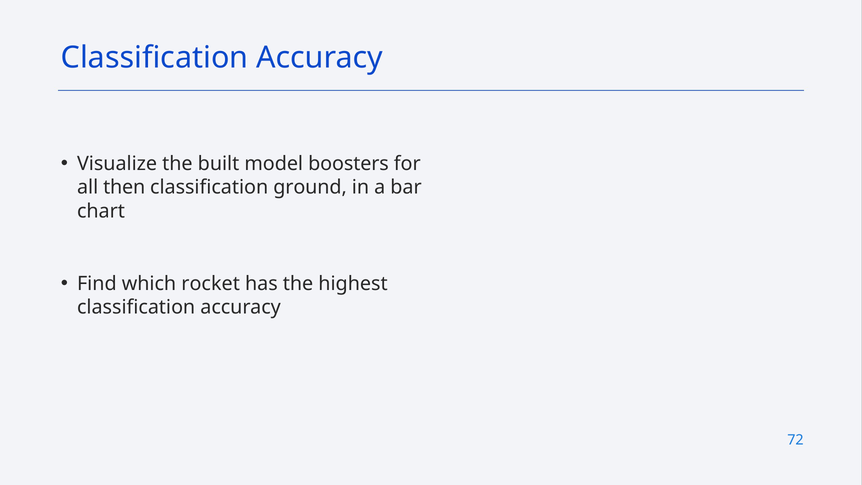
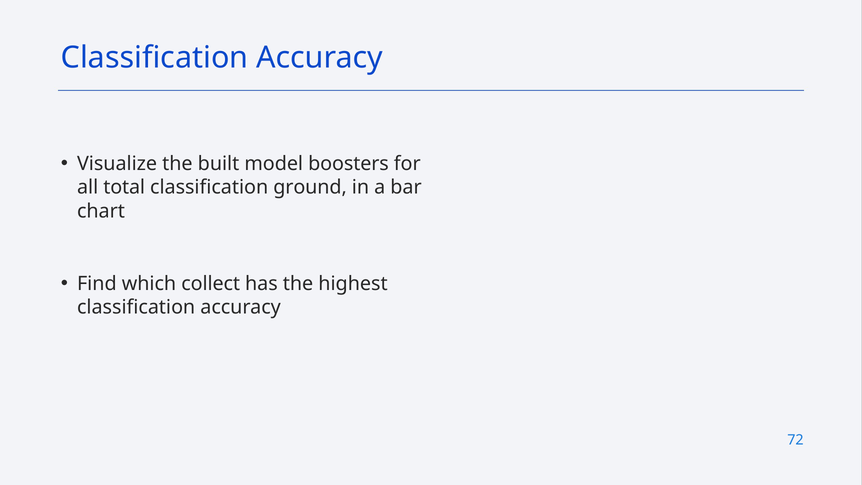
then: then -> total
rocket: rocket -> collect
